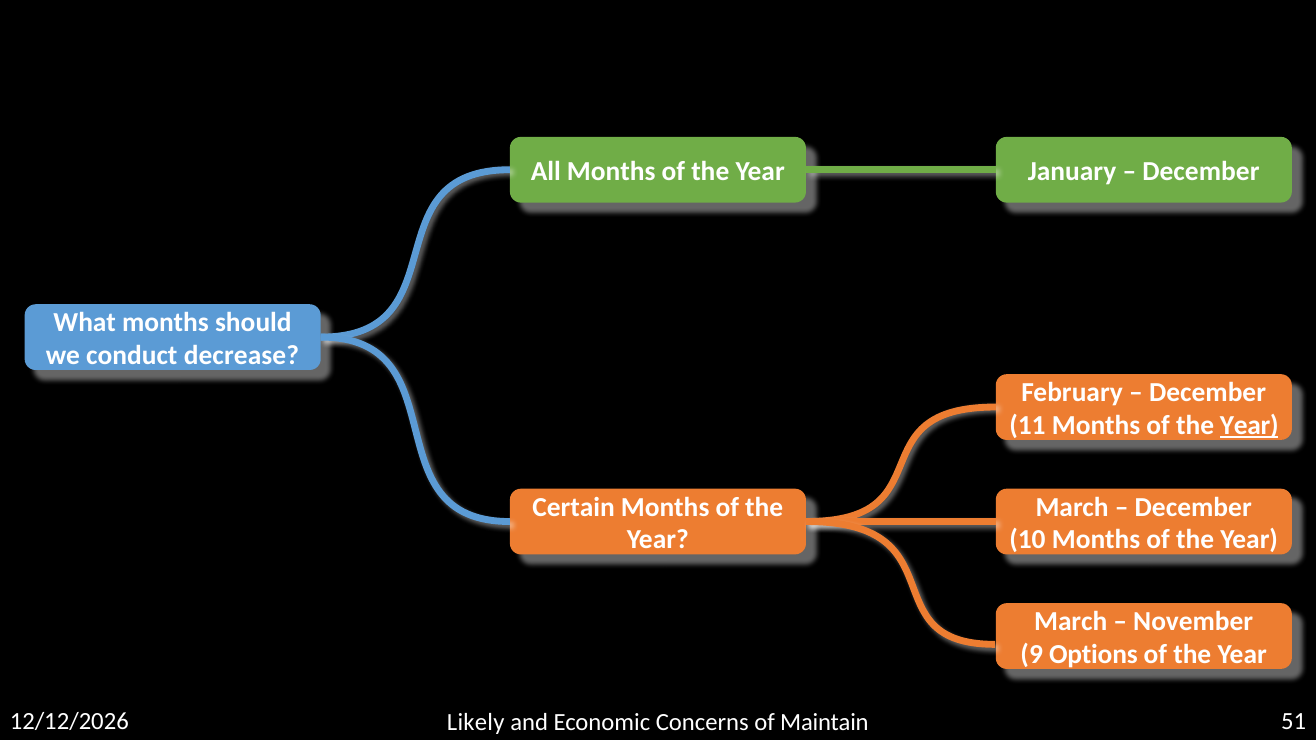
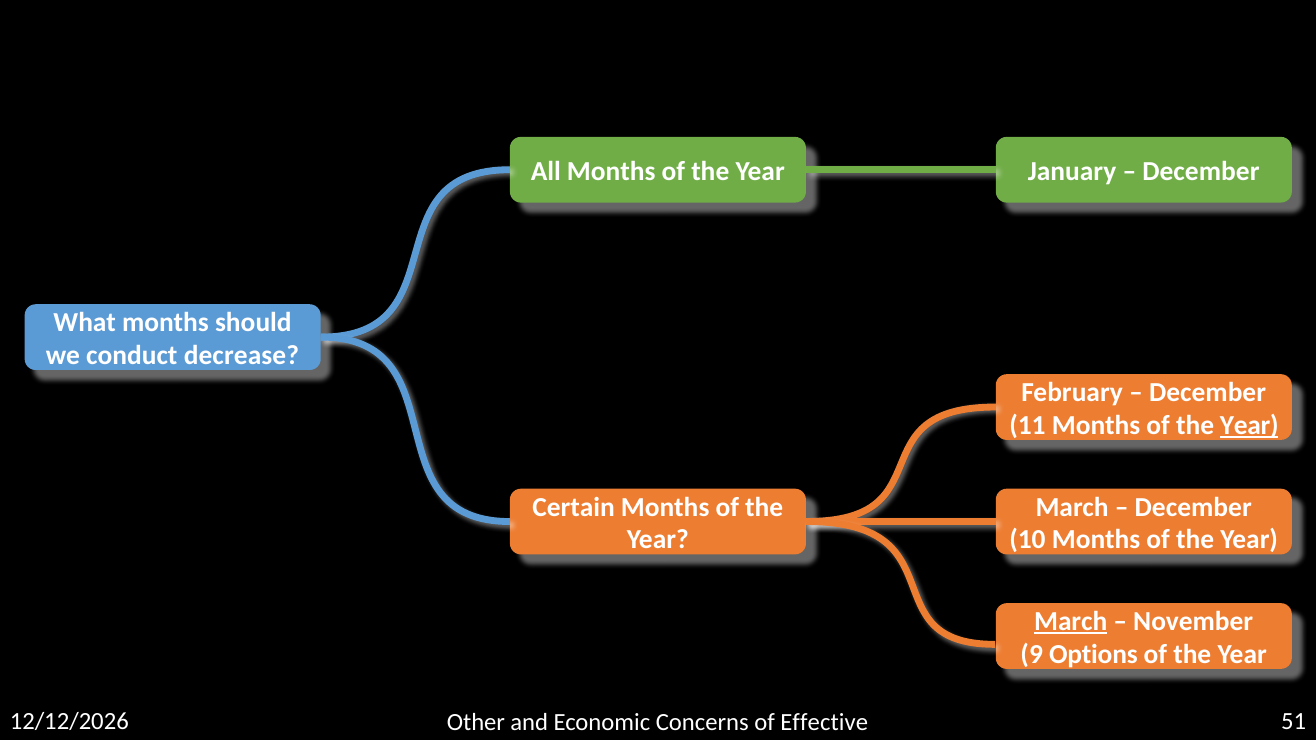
March at (1071, 622) underline: none -> present
Likely: Likely -> Other
Maintain: Maintain -> Effective
